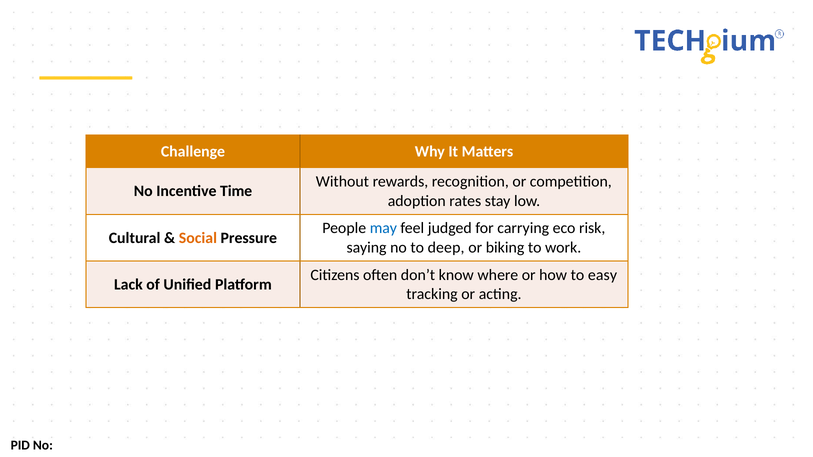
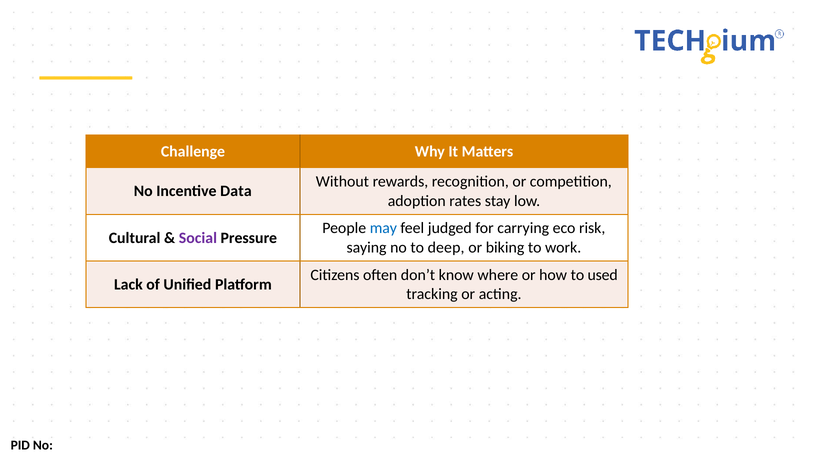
Time: Time -> Data
Social colour: orange -> purple
easy: easy -> used
